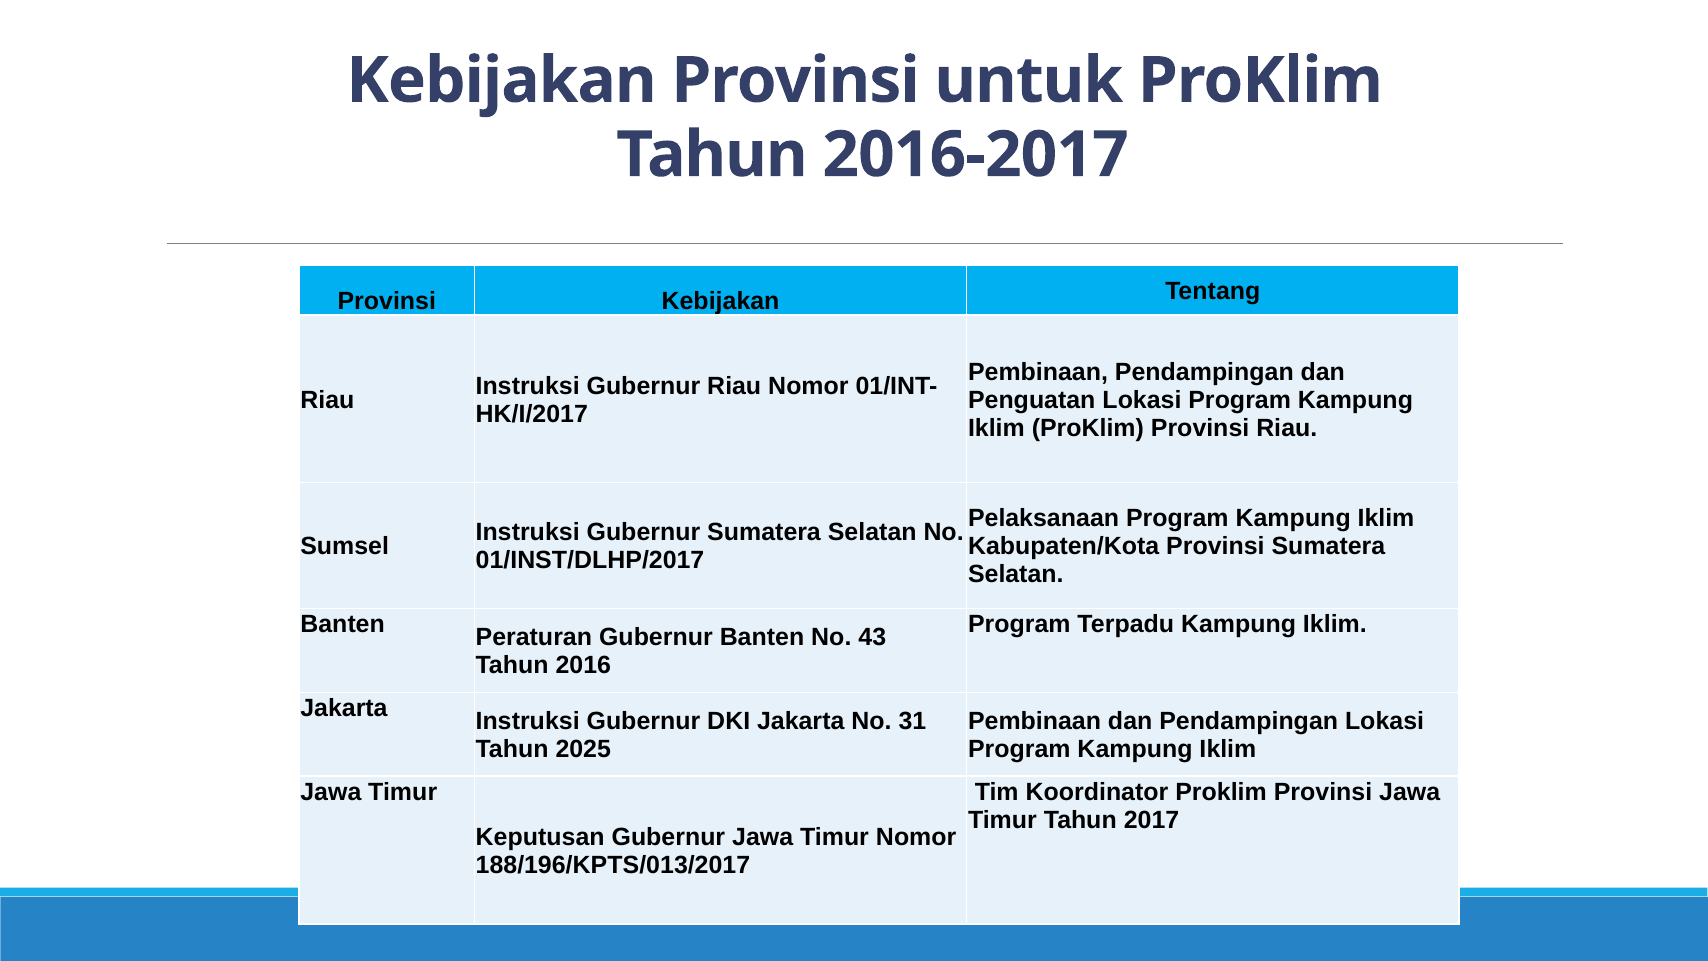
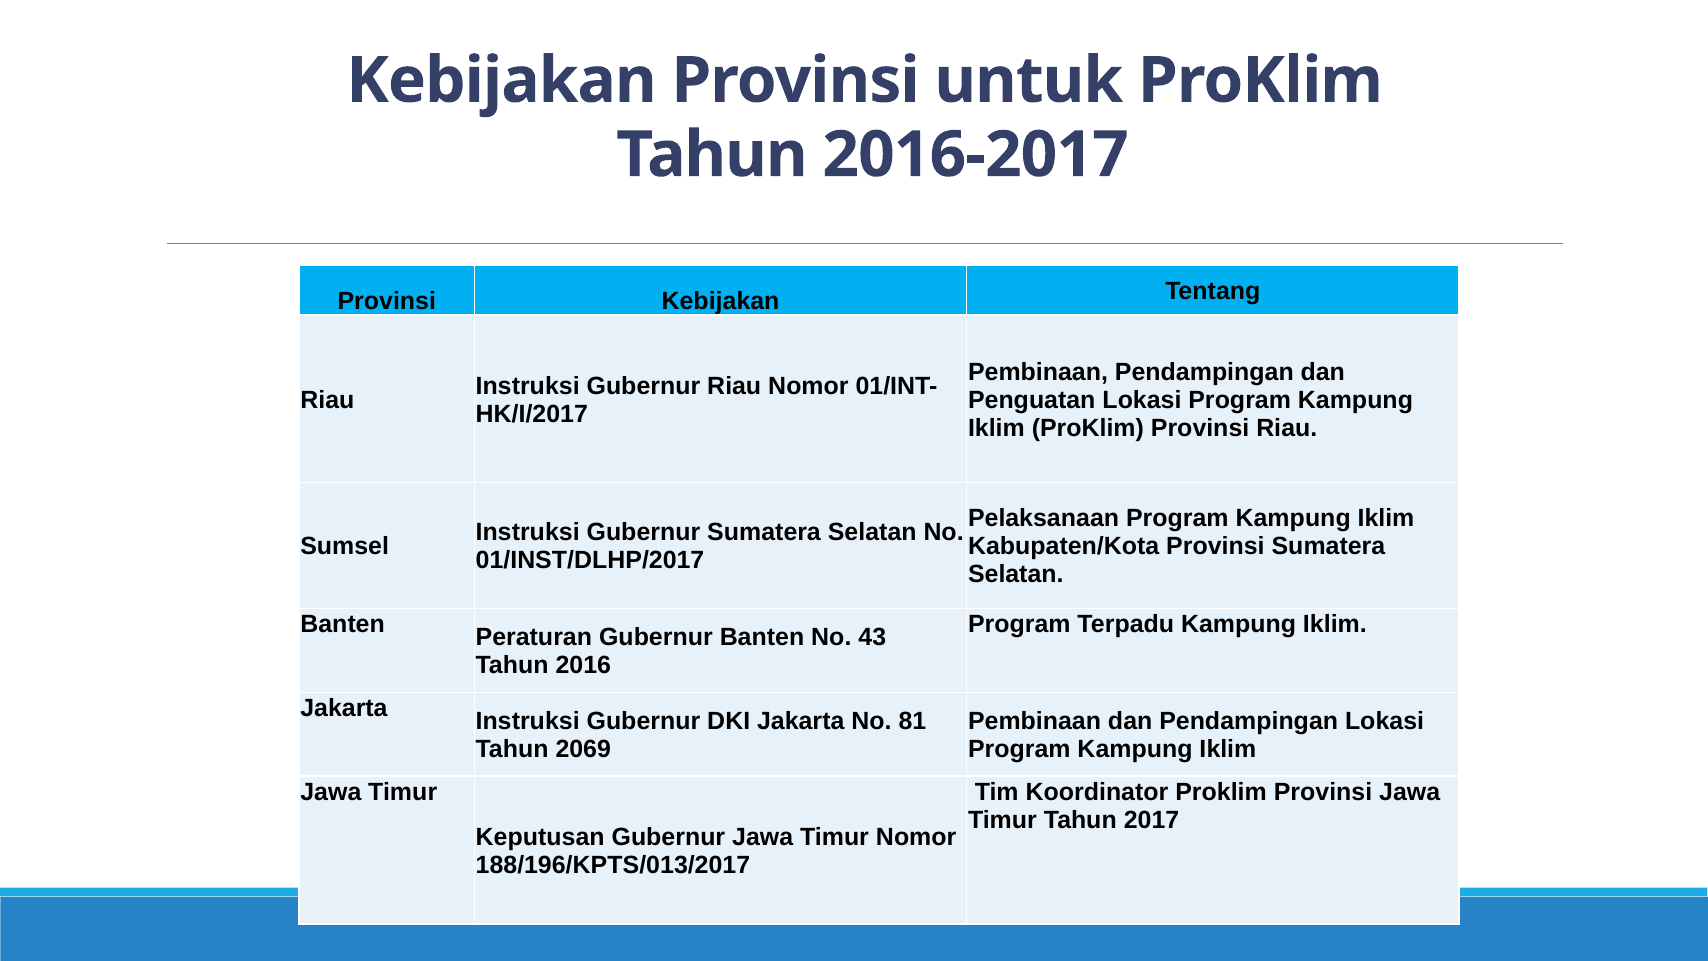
31: 31 -> 81
2025: 2025 -> 2069
